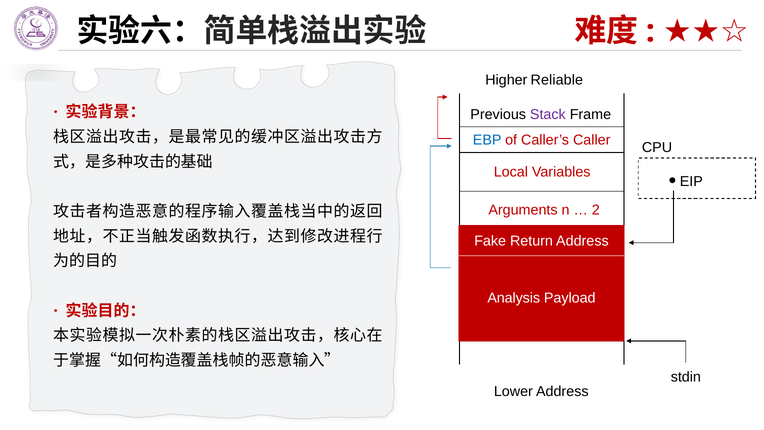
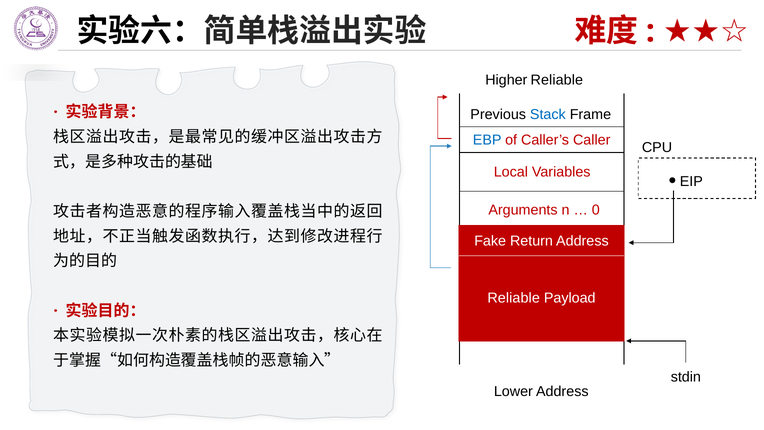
Stack colour: purple -> blue
2: 2 -> 0
Analysis at (514, 298): Analysis -> Reliable
